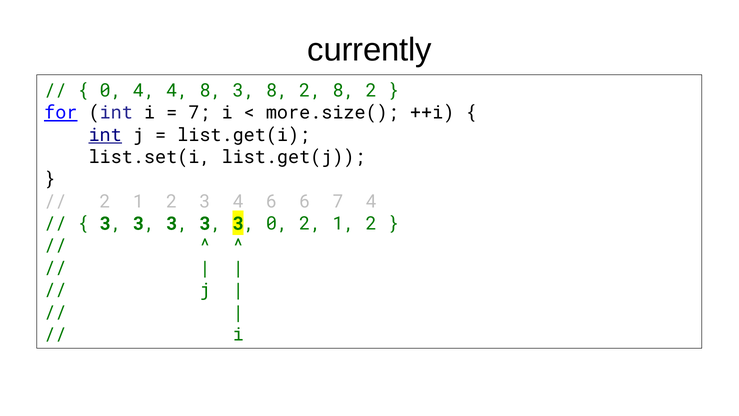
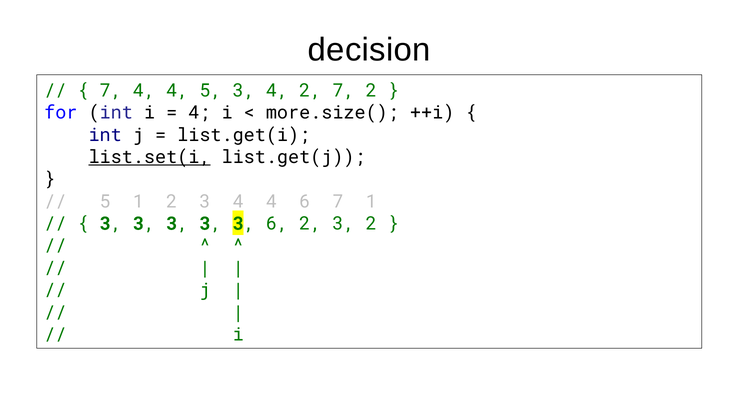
currently: currently -> decision
0 at (111, 90): 0 -> 7
4 8: 8 -> 5
8 at (277, 90): 8 -> 4
2 8: 8 -> 7
for underline: present -> none
7 at (199, 113): 7 -> 4
int at (105, 135) underline: present -> none
list.set(i underline: none -> present
2 at (105, 201): 2 -> 5
6 at (271, 201): 6 -> 4
7 4: 4 -> 1
3 0: 0 -> 6
1 at (343, 224): 1 -> 3
